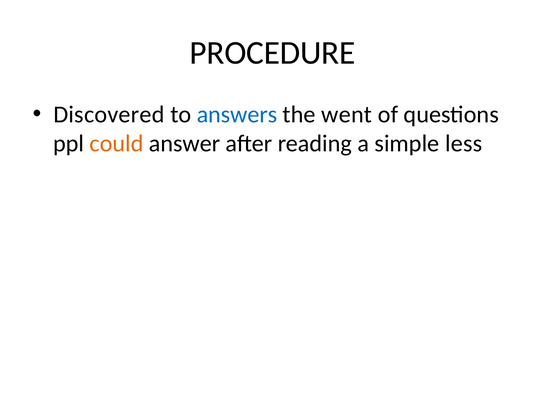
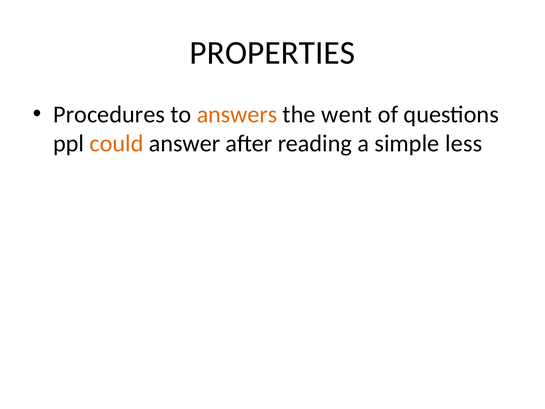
PROCEDURE: PROCEDURE -> PROPERTIES
Discovered: Discovered -> Procedures
answers colour: blue -> orange
